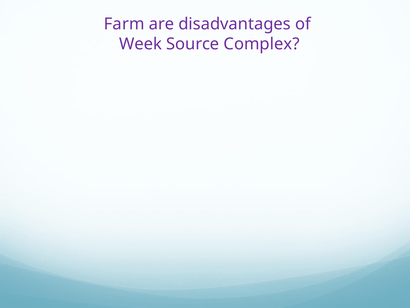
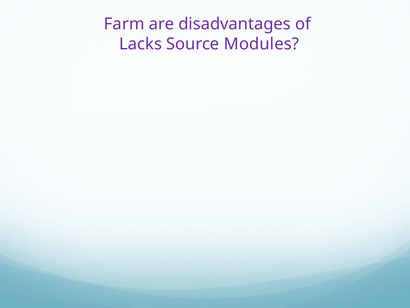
Week: Week -> Lacks
Complex: Complex -> Modules
